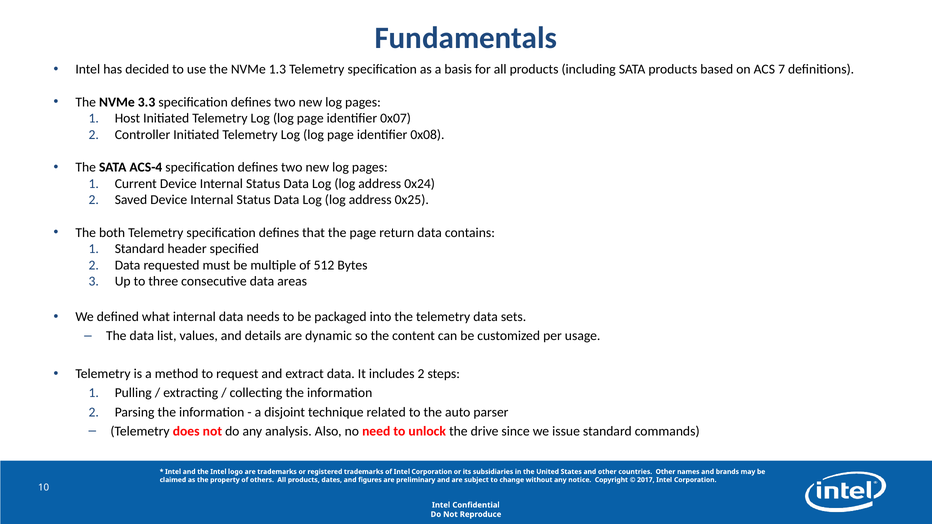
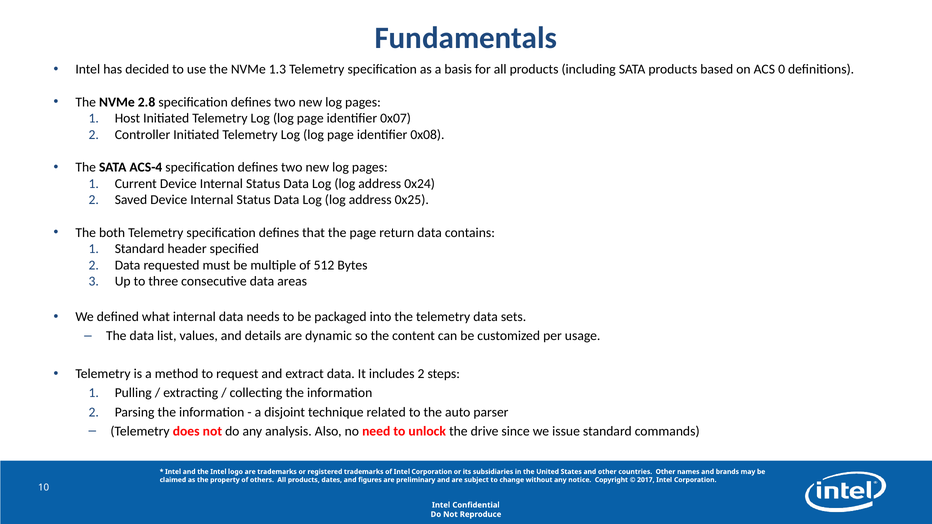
7: 7 -> 0
3.3: 3.3 -> 2.8
